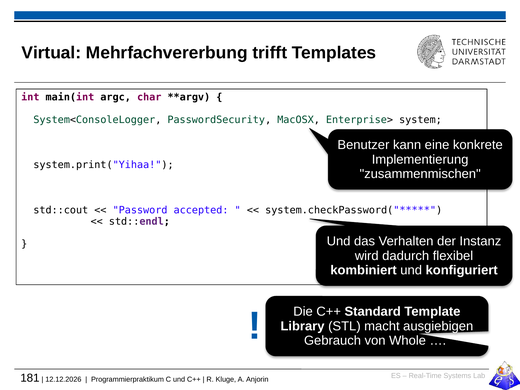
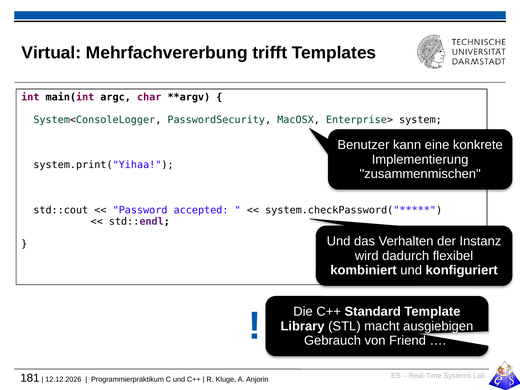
Whole: Whole -> Friend
